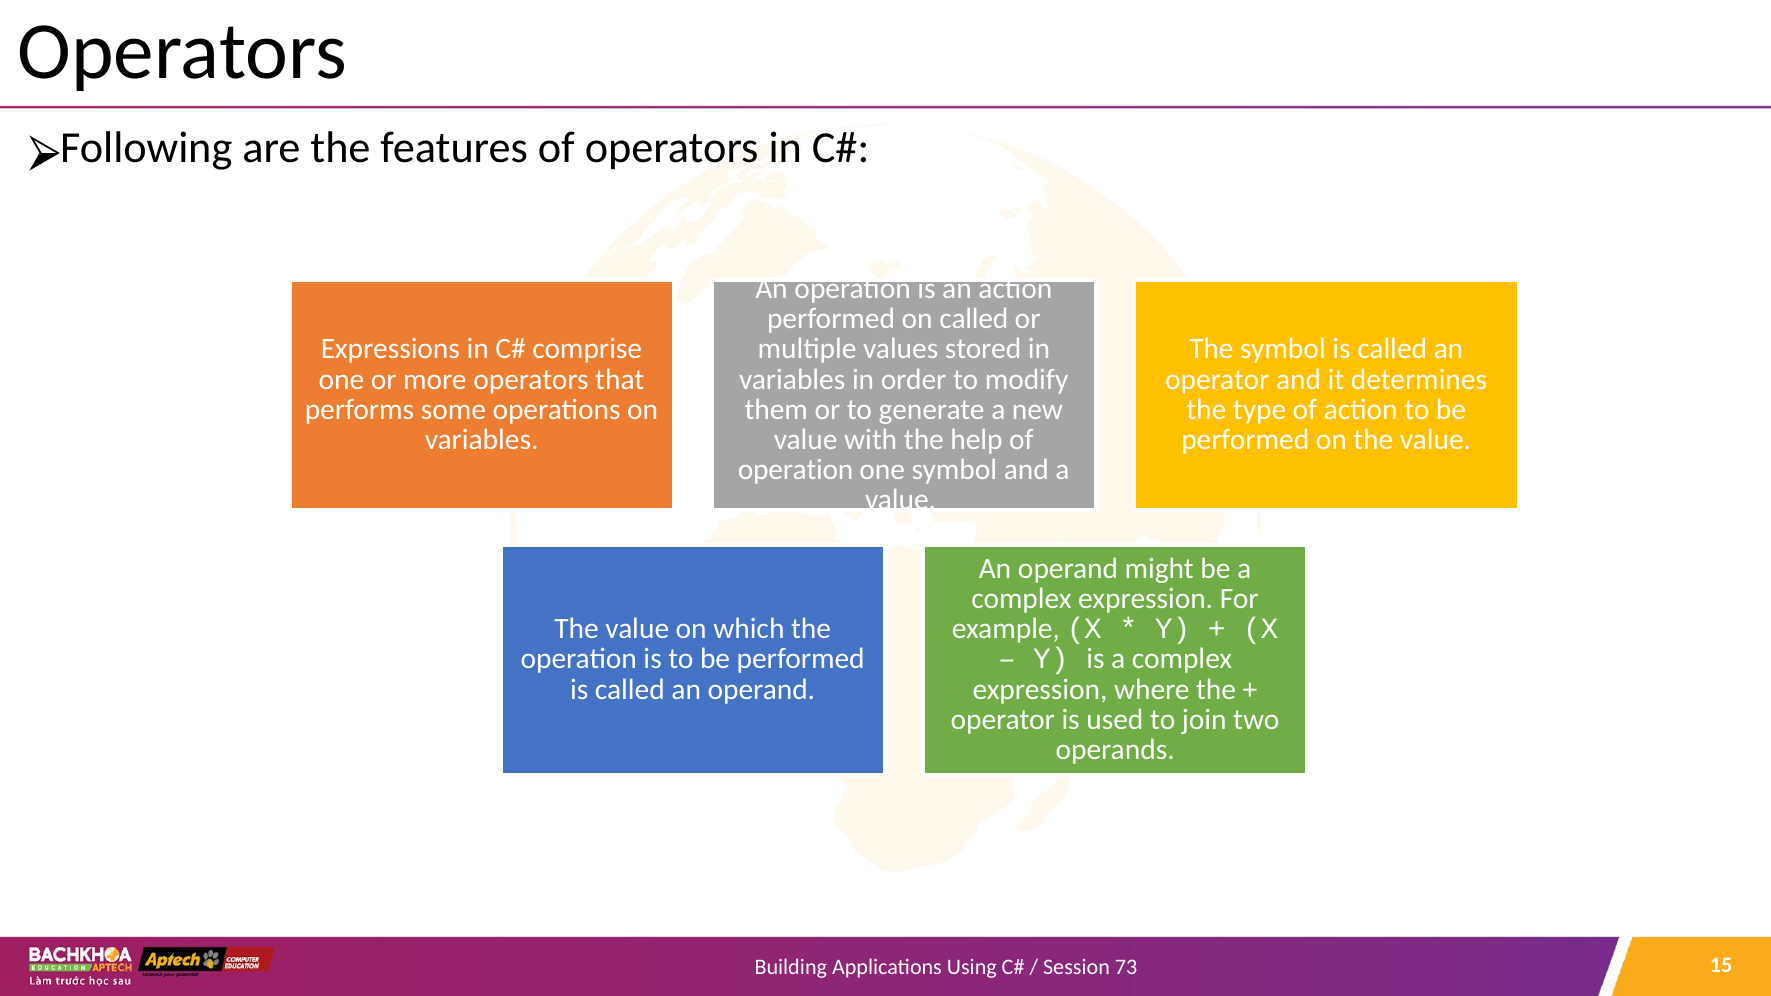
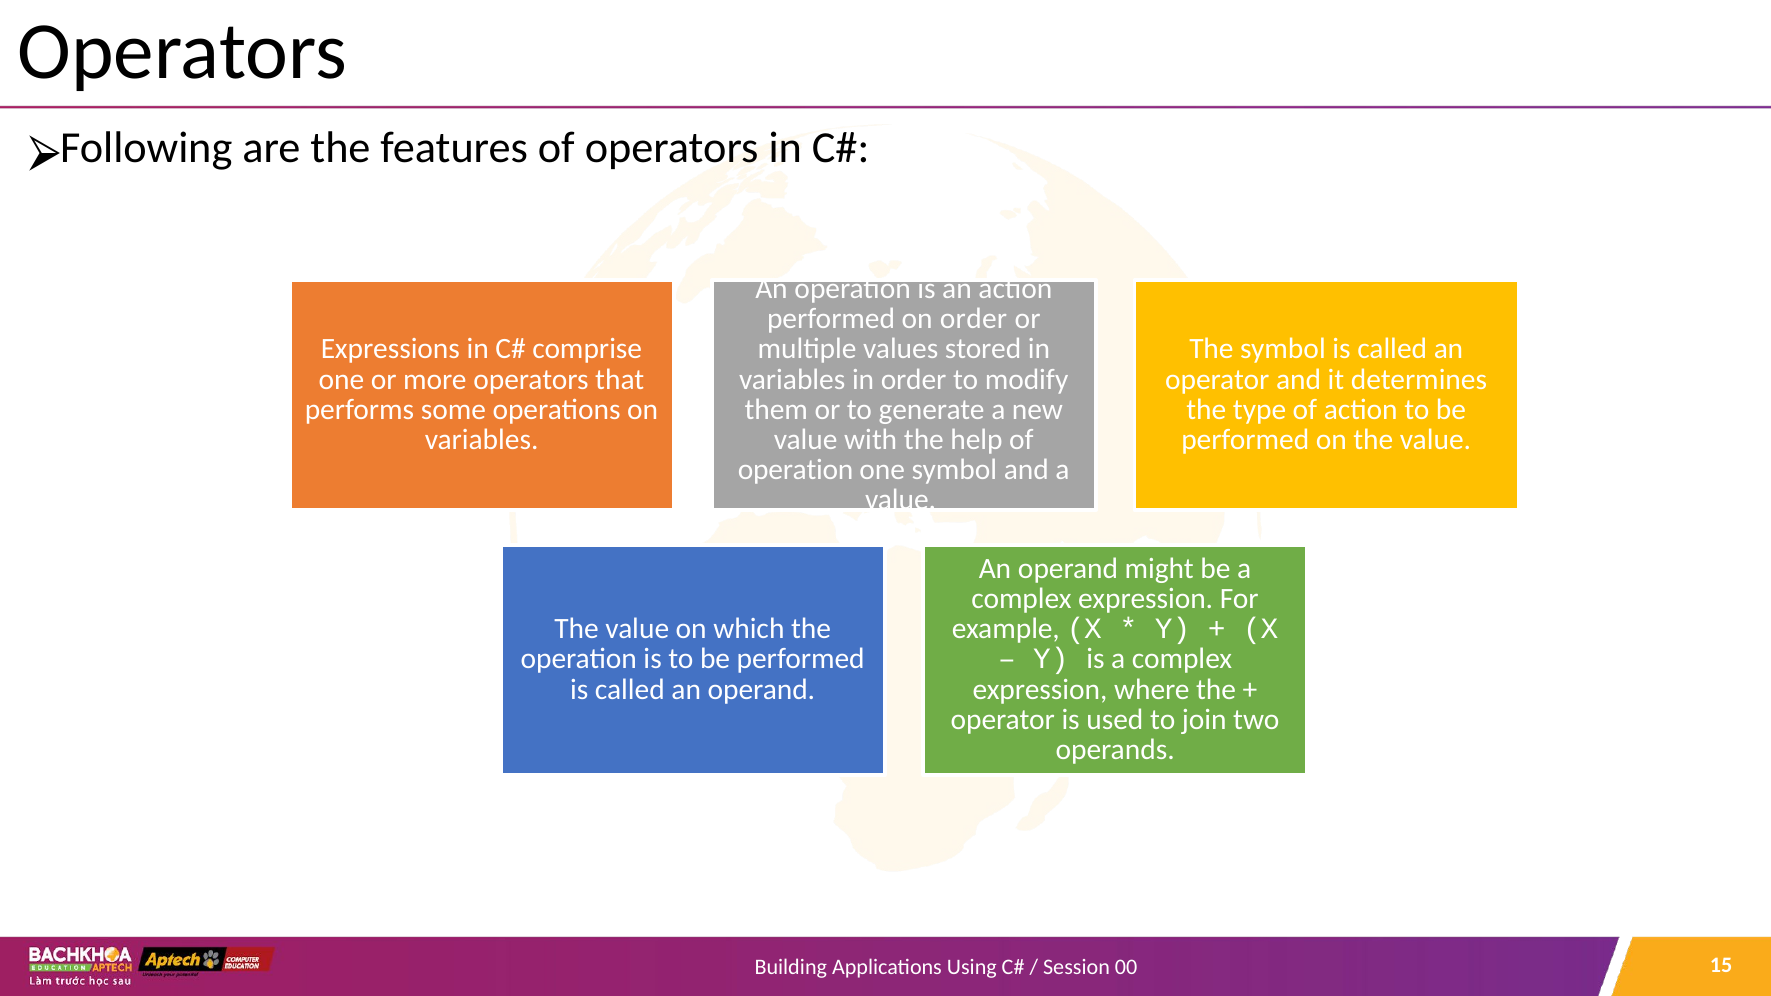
on called: called -> order
73: 73 -> 00
